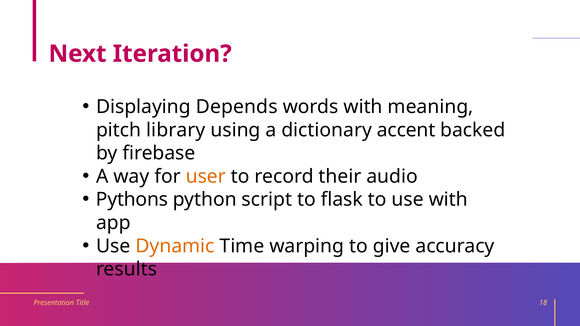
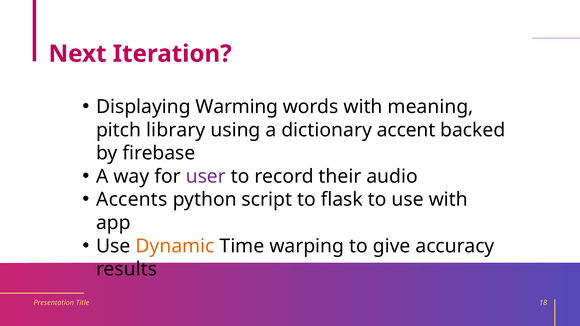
Depends: Depends -> Warming
user colour: orange -> purple
Pythons: Pythons -> Accents
